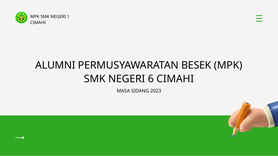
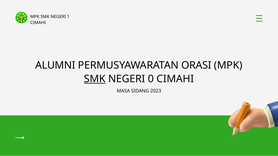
BESEK: BESEK -> ORASI
SMK at (95, 79) underline: none -> present
6: 6 -> 0
